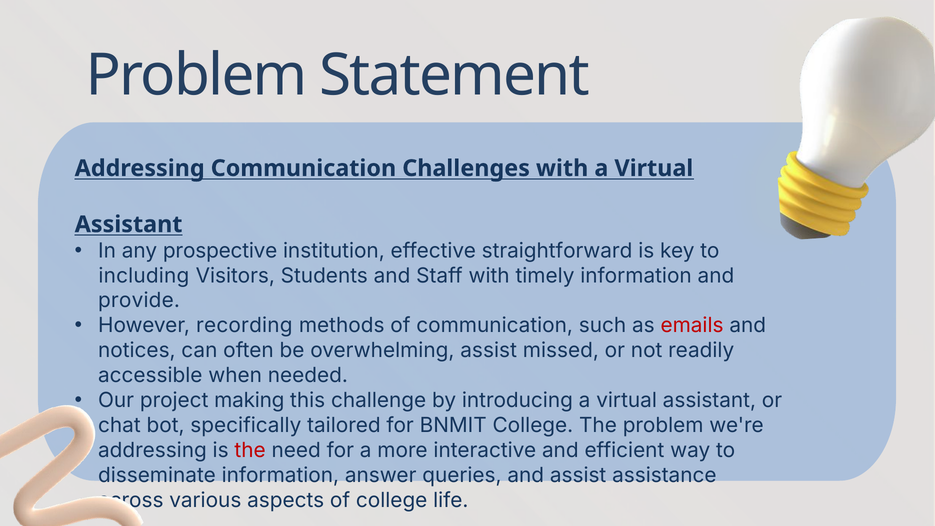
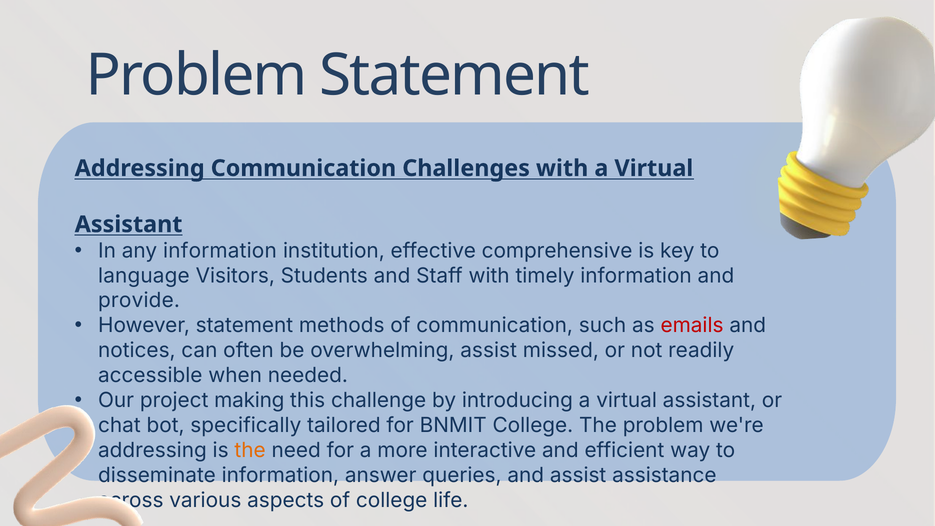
any prospective: prospective -> information
straightforward: straightforward -> comprehensive
including: including -> language
However recording: recording -> statement
the at (250, 450) colour: red -> orange
